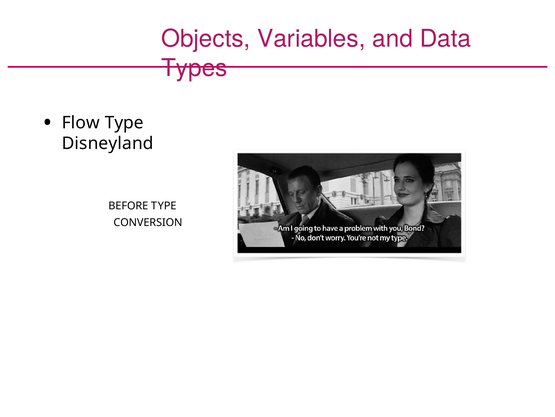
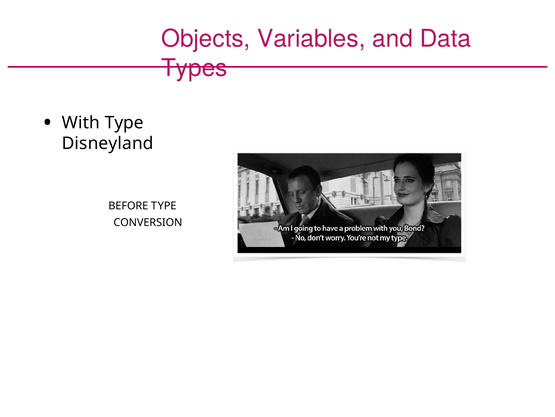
Flow: Flow -> With
